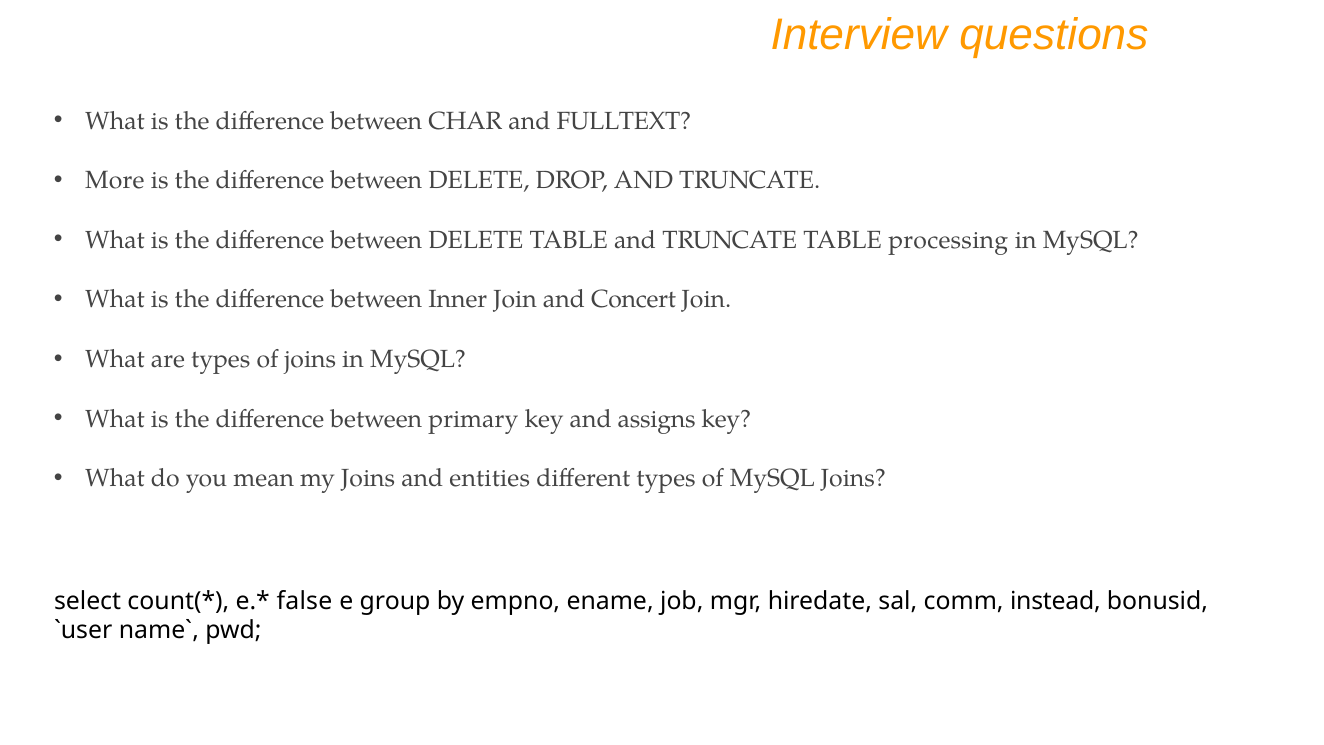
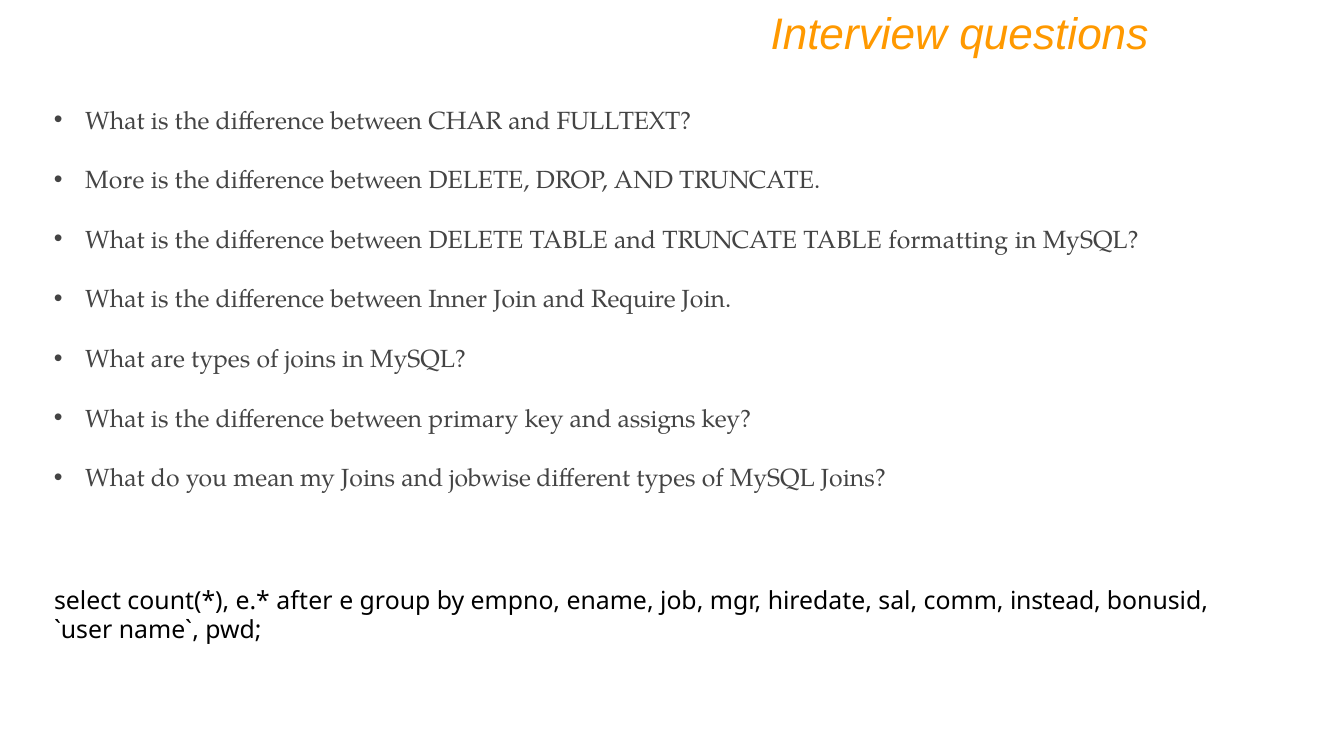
processing: processing -> formatting
Concert: Concert -> Require
entities: entities -> jobwise
false: false -> after
